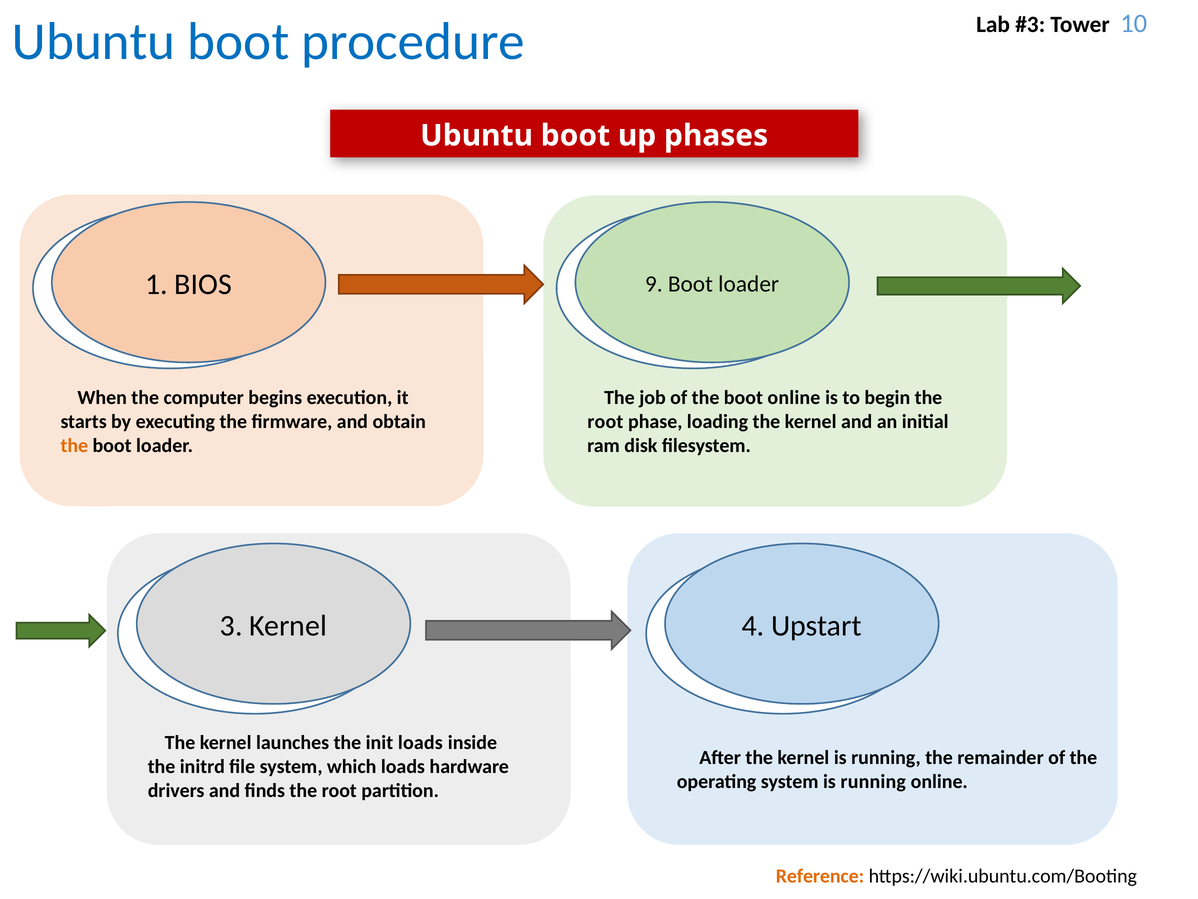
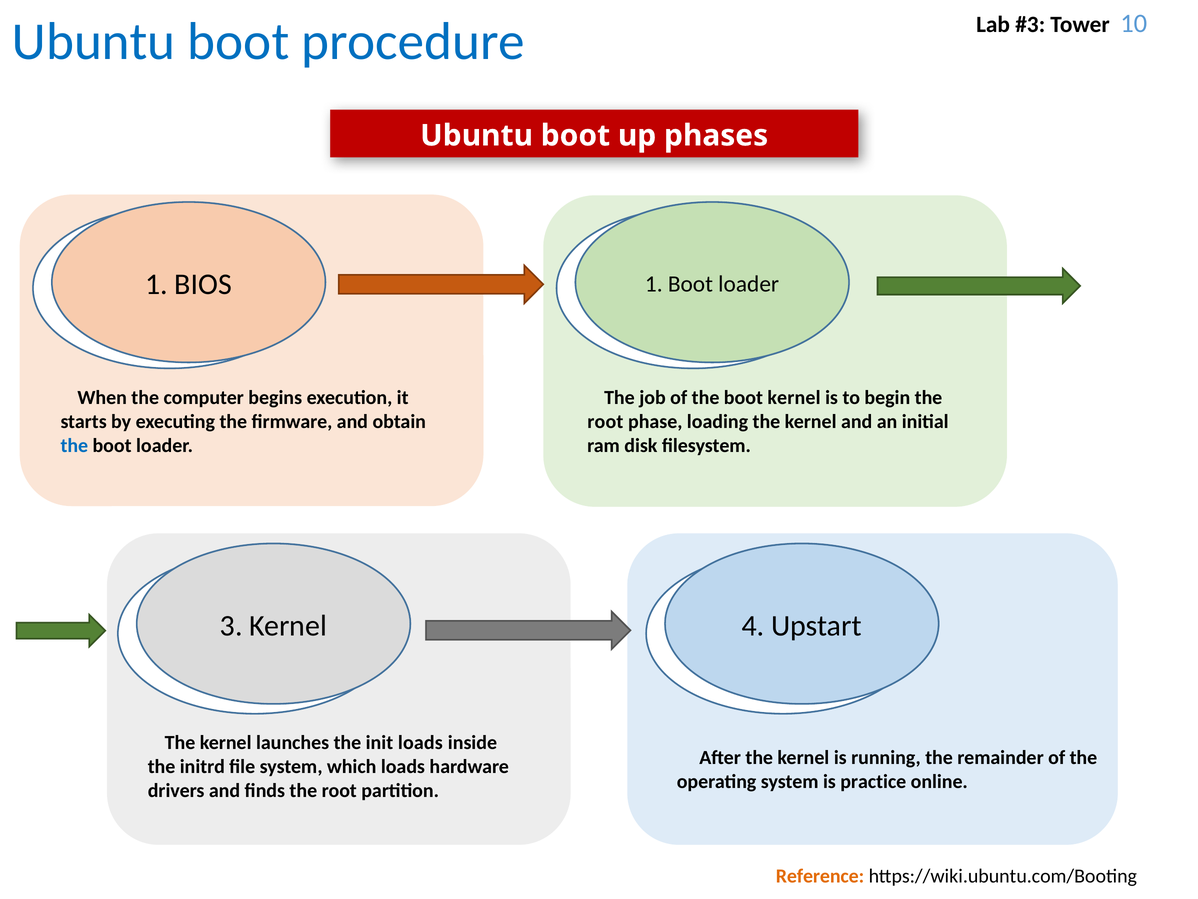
BIOS 9: 9 -> 1
boot online: online -> kernel
the at (74, 445) colour: orange -> blue
system is running: running -> practice
